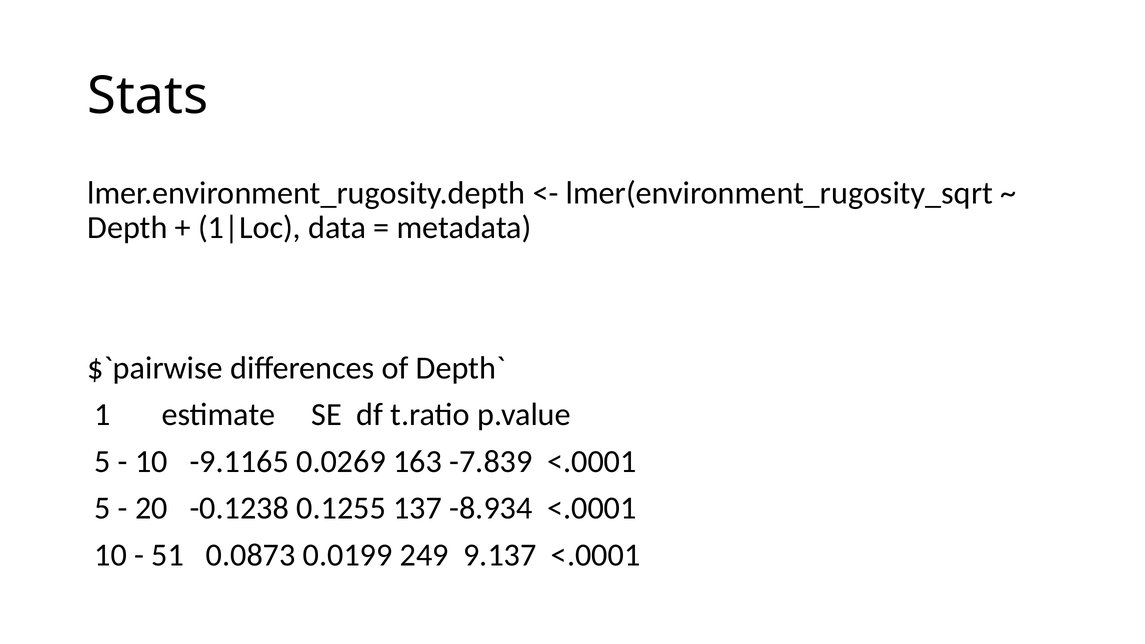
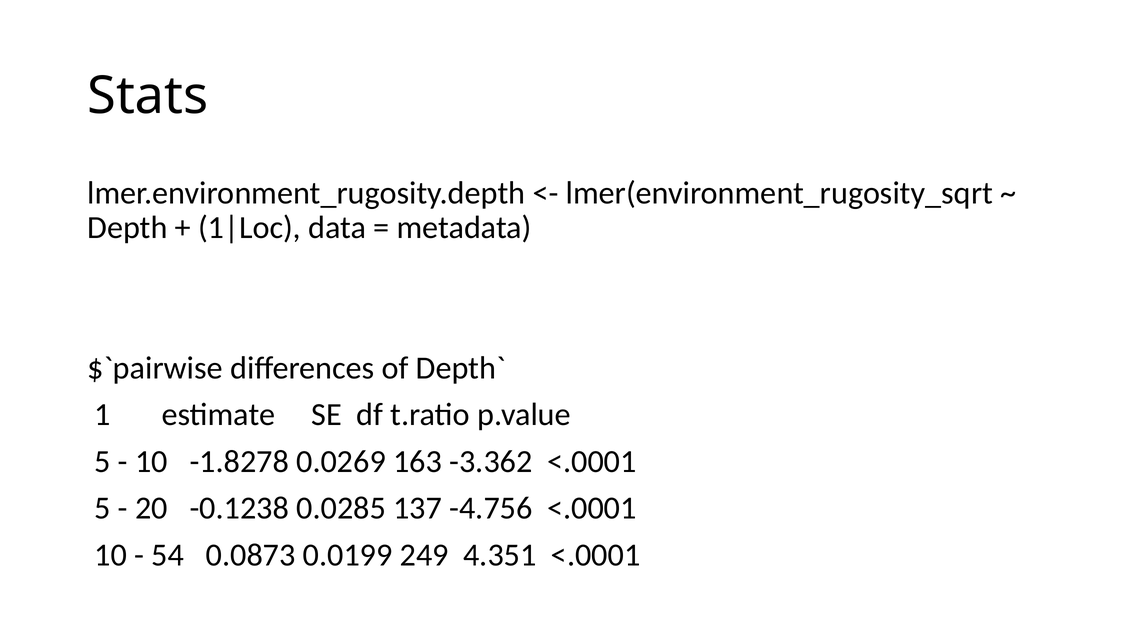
-9.1165: -9.1165 -> -1.8278
-7.839: -7.839 -> -3.362
0.1255: 0.1255 -> 0.0285
-8.934: -8.934 -> -4.756
51: 51 -> 54
9.137: 9.137 -> 4.351
